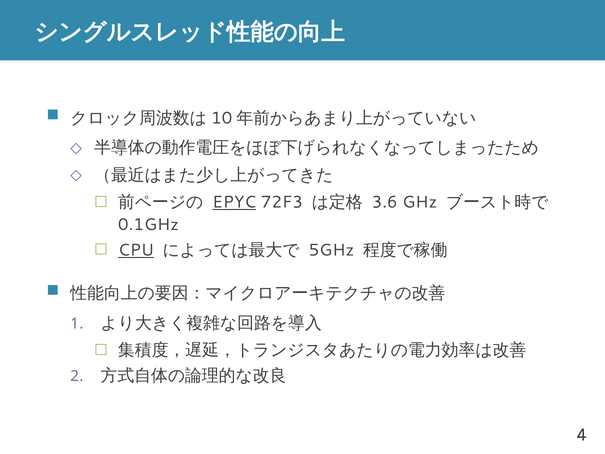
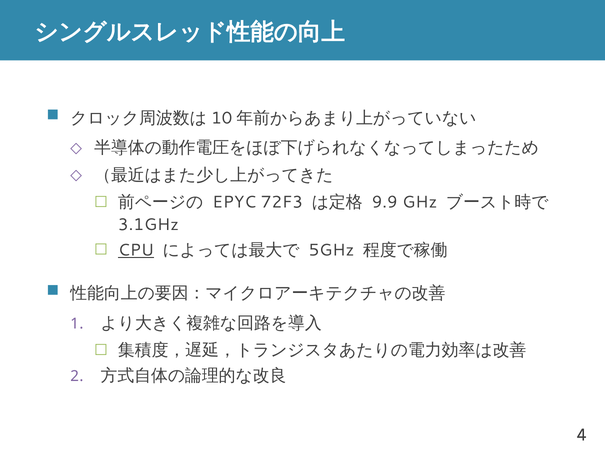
EPYC underline: present -> none
3.6: 3.6 -> 9.9
0.1GHz: 0.1GHz -> 3.1GHz
